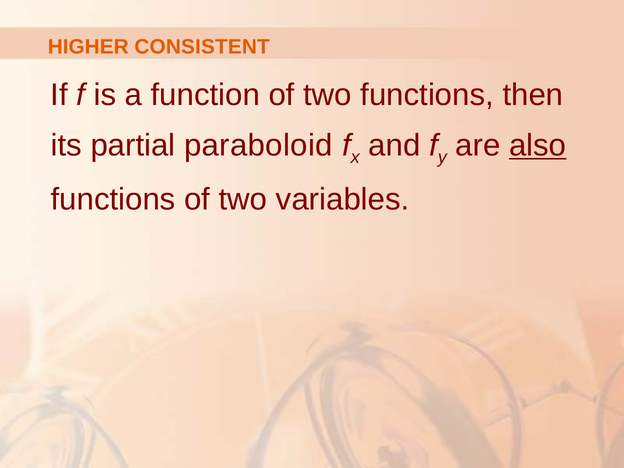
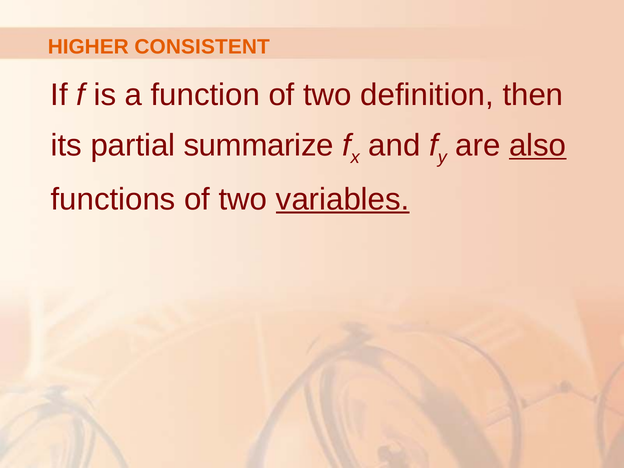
two functions: functions -> definition
paraboloid: paraboloid -> summarize
variables underline: none -> present
